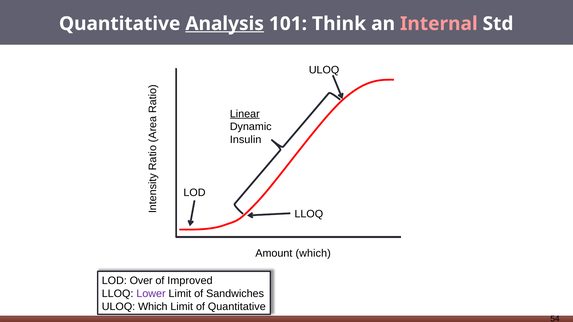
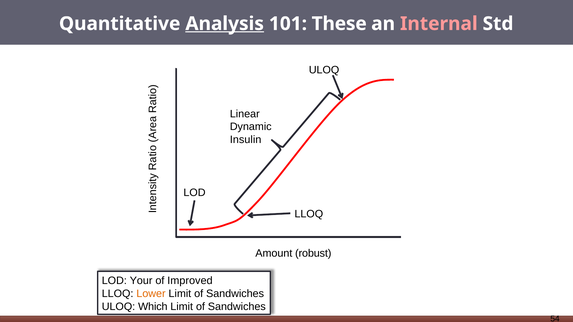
Think: Think -> These
Linear underline: present -> none
Amount which: which -> robust
Over: Over -> Your
Lower colour: purple -> orange
Quantitative at (237, 307): Quantitative -> Sandwiches
